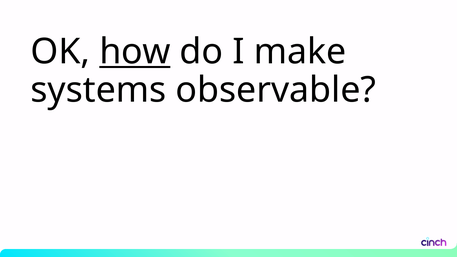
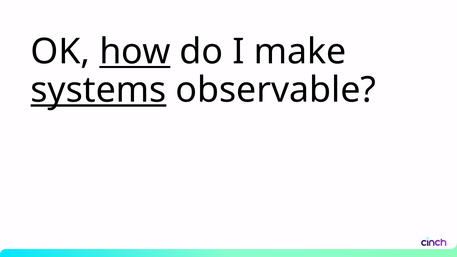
systems underline: none -> present
